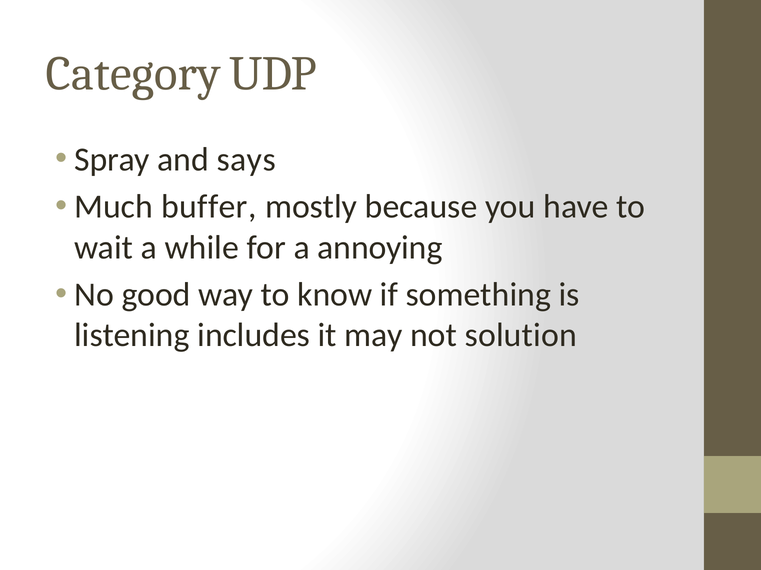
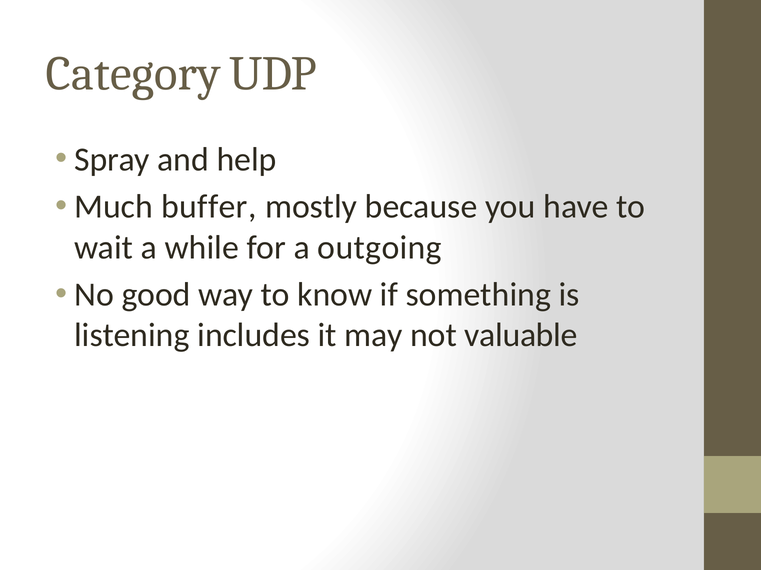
says: says -> help
annoying: annoying -> outgoing
solution: solution -> valuable
